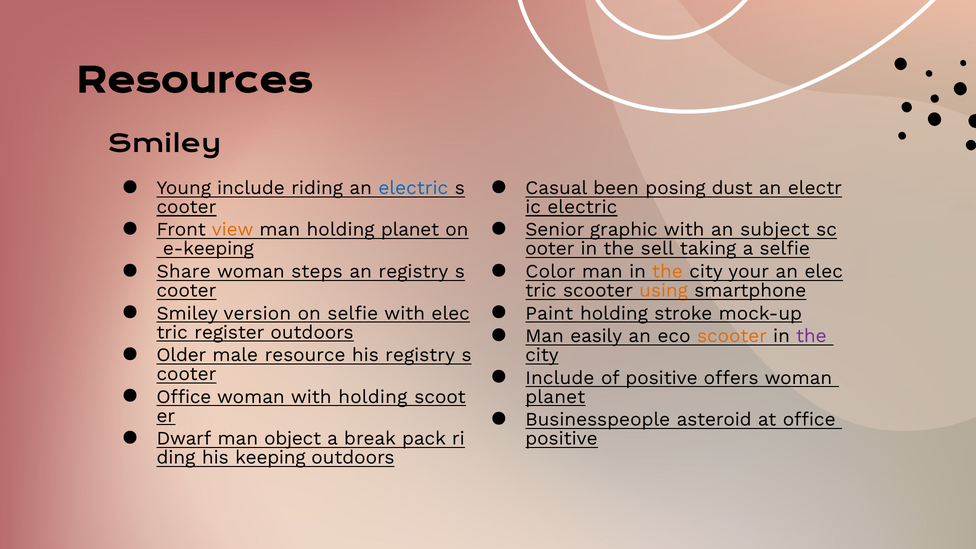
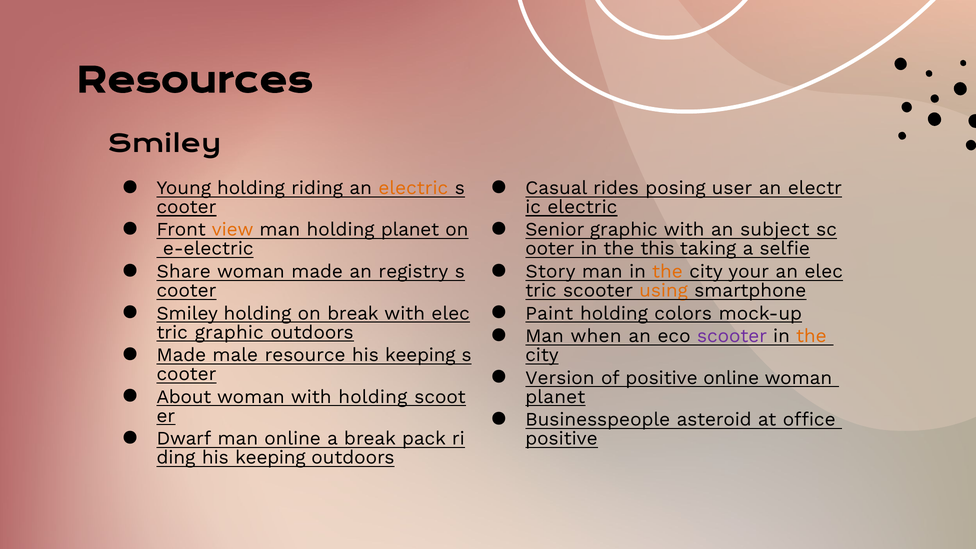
Young include: include -> holding
electric at (413, 188) colour: blue -> orange
been: been -> rides
dust: dust -> user
e-keeping: e-keeping -> e-electric
sell: sell -> this
woman steps: steps -> made
Color: Color -> Story
Smiley version: version -> holding
on selfie: selfie -> break
stroke: stroke -> colors
register at (229, 332): register -> graphic
easily: easily -> when
scooter at (732, 336) colour: orange -> purple
the at (811, 336) colour: purple -> orange
Older at (181, 355): Older -> Made
registry at (420, 355): registry -> keeping
Include at (560, 378): Include -> Version
positive offers: offers -> online
Office at (184, 397): Office -> About
man object: object -> online
